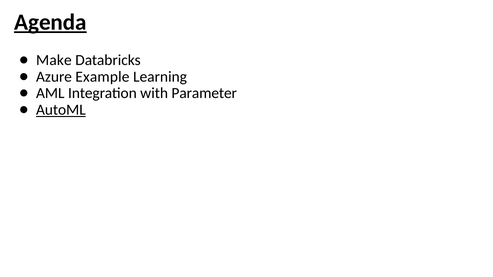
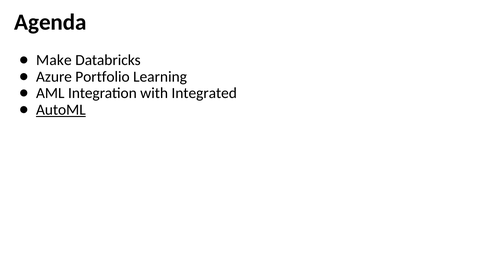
Agenda underline: present -> none
Example: Example -> Portfolio
Parameter: Parameter -> Integrated
